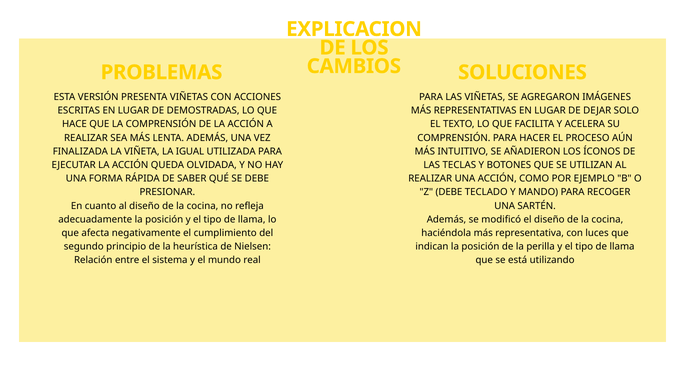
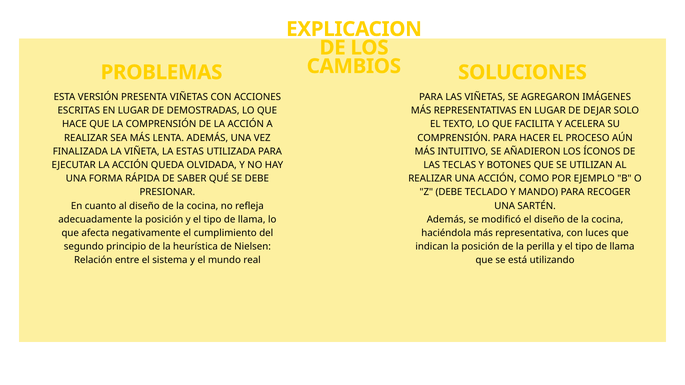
IGUAL: IGUAL -> ESTAS
